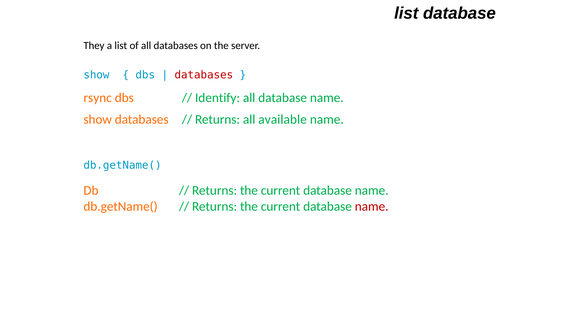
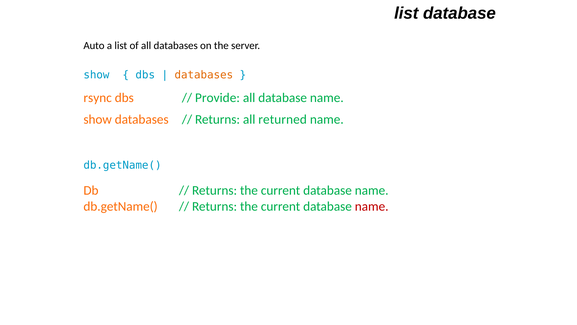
They: They -> Auto
databases at (204, 75) colour: red -> orange
Identify: Identify -> Provide
available: available -> returned
